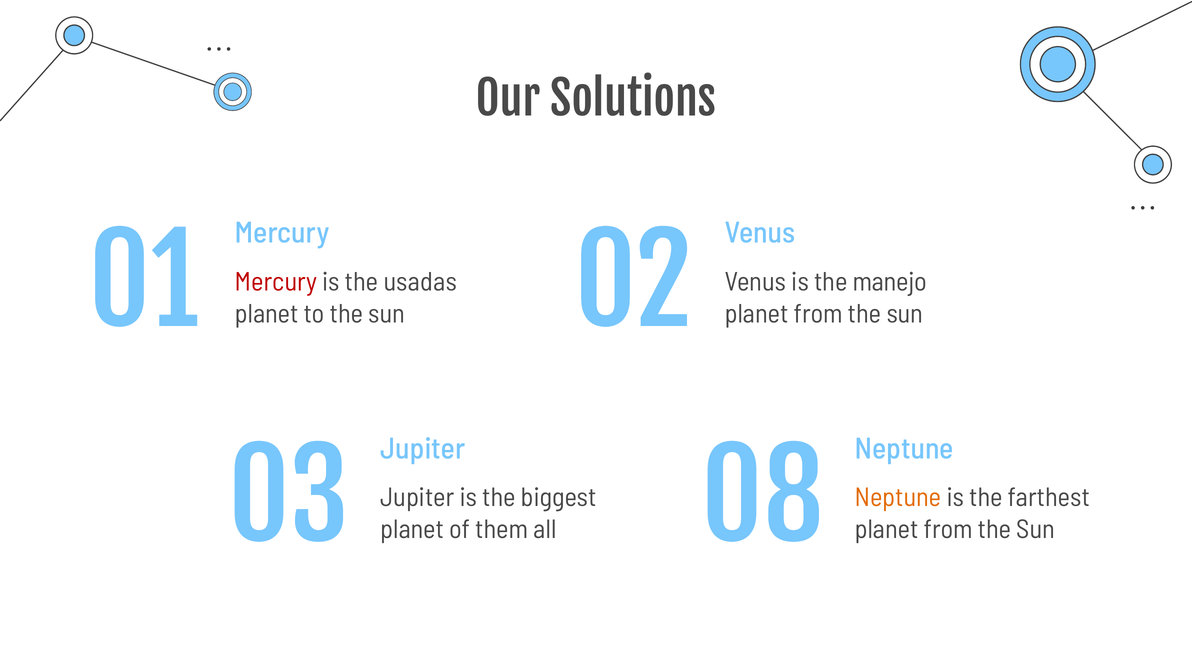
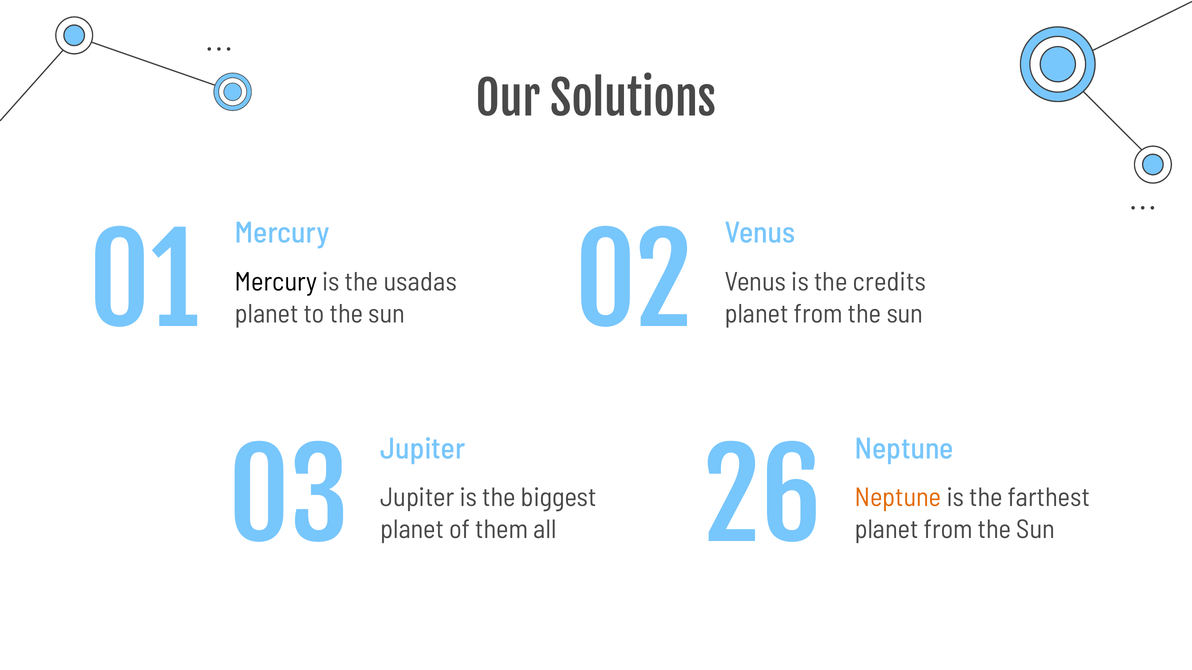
Mercury at (276, 282) colour: red -> black
manejo: manejo -> credits
08: 08 -> 26
